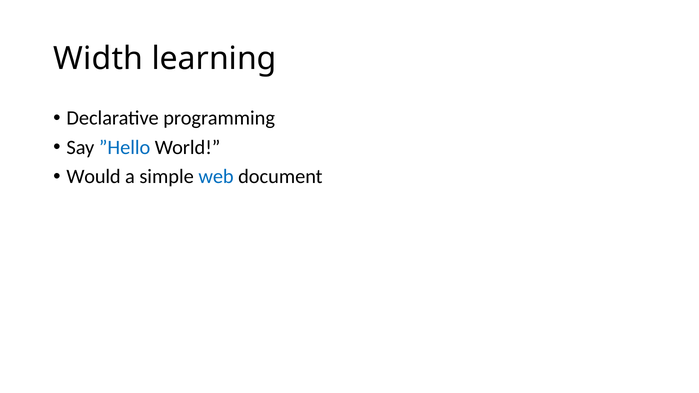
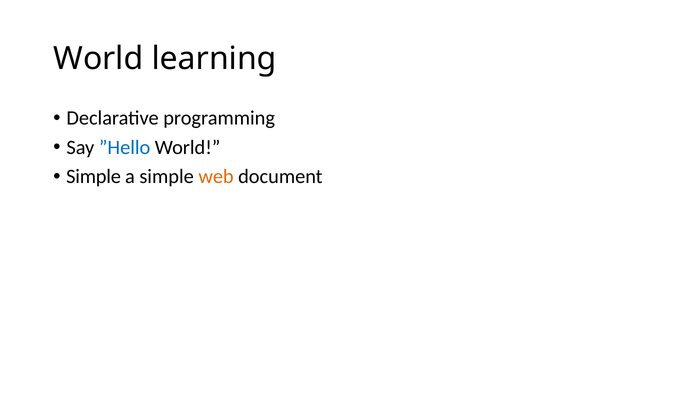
Width at (98, 59): Width -> World
Would at (94, 177): Would -> Simple
web colour: blue -> orange
